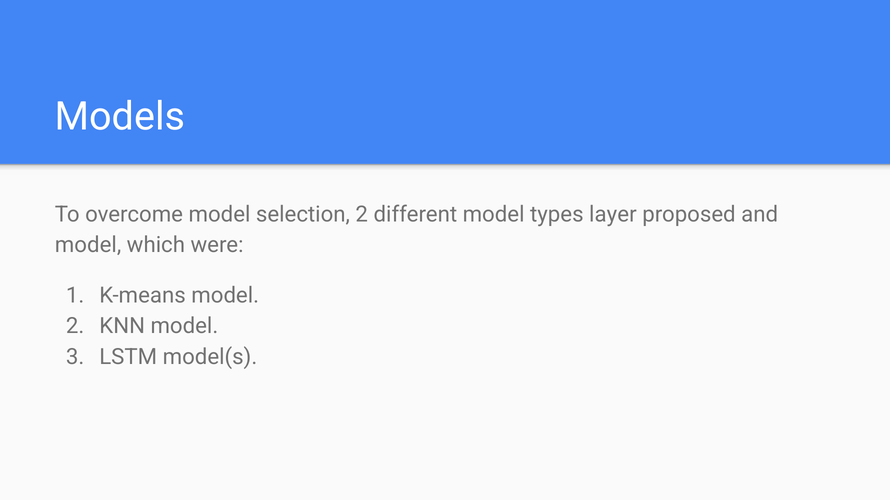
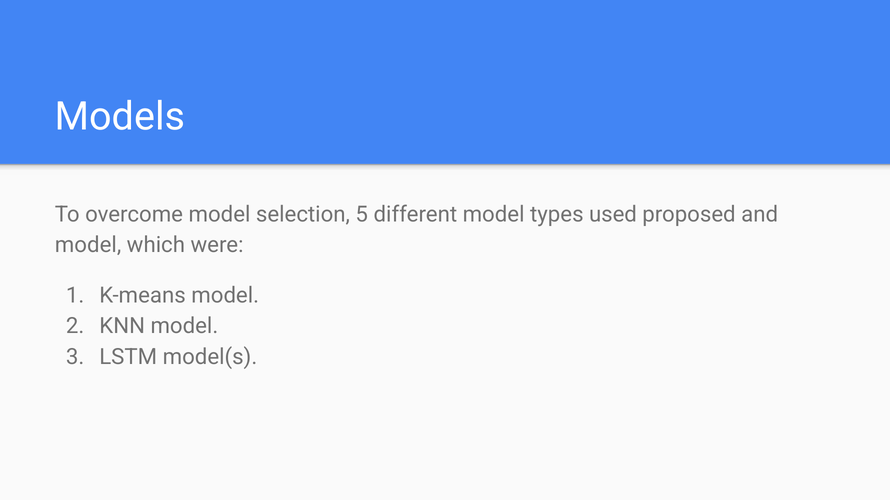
selection 2: 2 -> 5
layer: layer -> used
